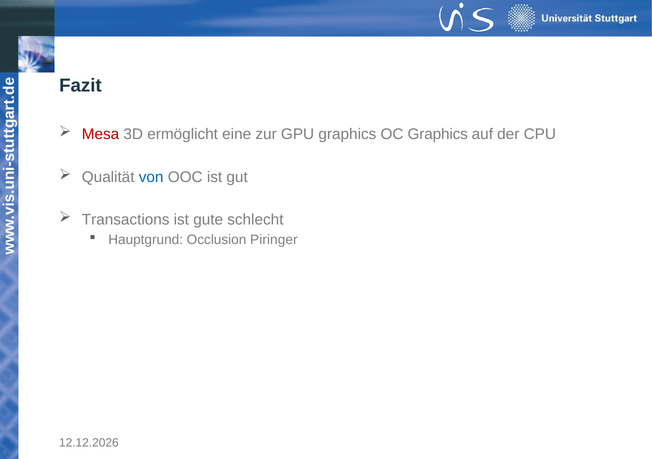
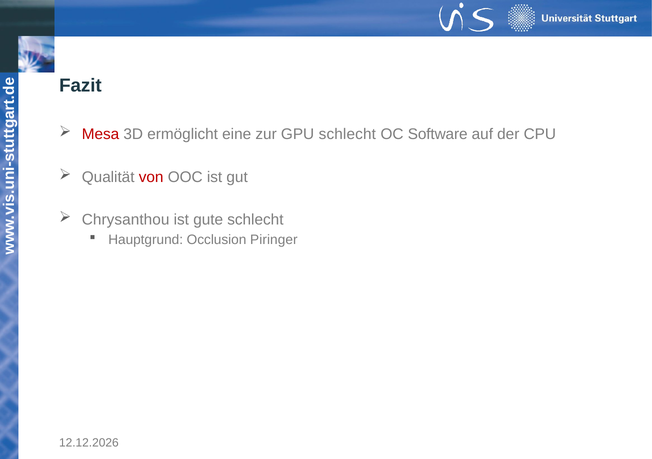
GPU graphics: graphics -> schlecht
OC Graphics: Graphics -> Software
von colour: blue -> red
Transactions: Transactions -> Chrysanthou
